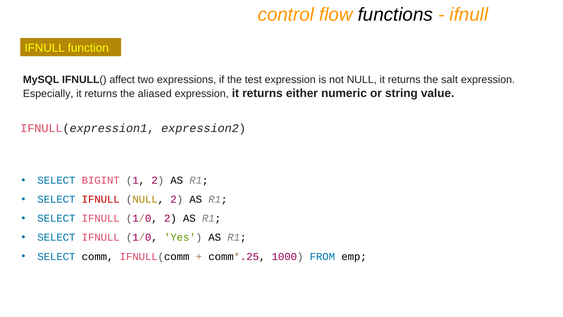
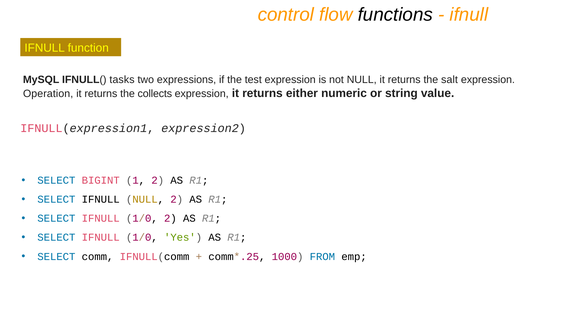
affect: affect -> tasks
Especially: Especially -> Operation
aliased: aliased -> collects
IFNULL at (101, 199) colour: red -> black
